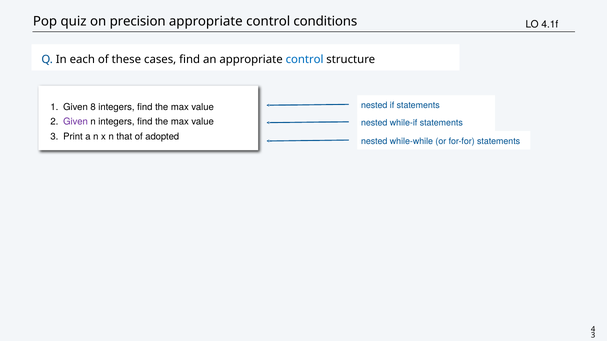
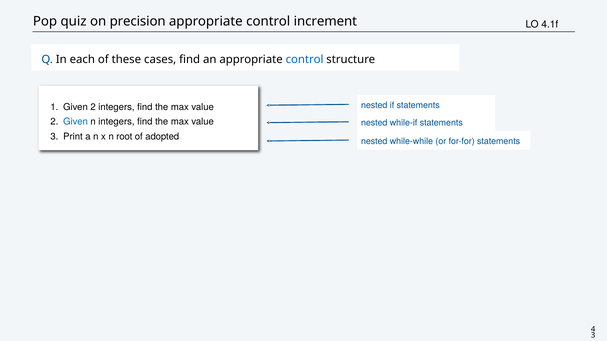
conditions: conditions -> increment
Given 8: 8 -> 2
Given at (76, 122) colour: purple -> blue
that: that -> root
